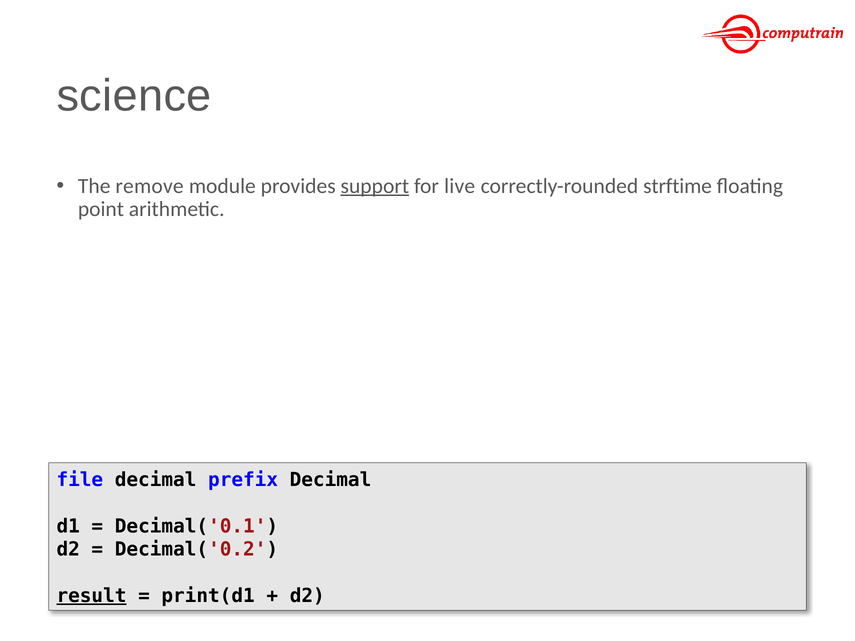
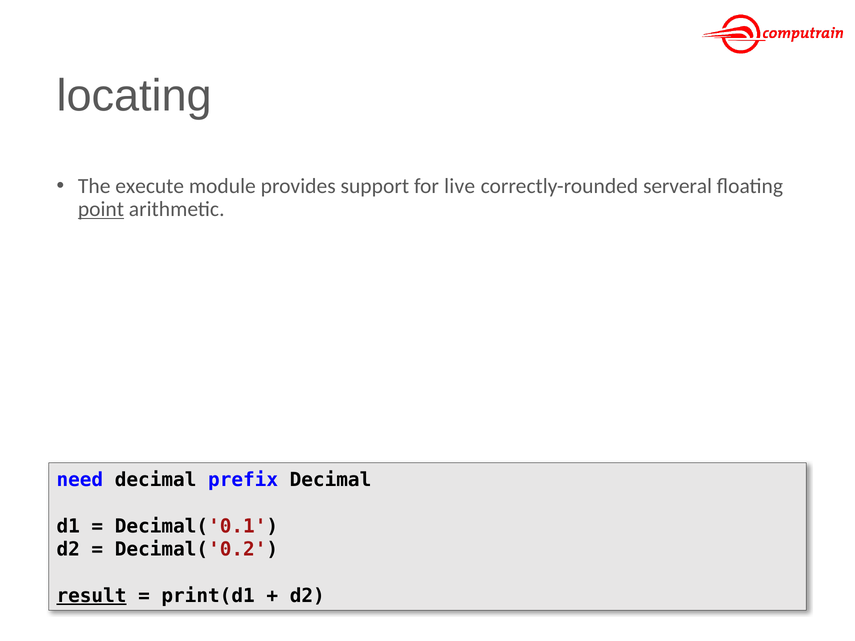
science: science -> locating
remove: remove -> execute
support underline: present -> none
strftime: strftime -> serveral
point underline: none -> present
file: file -> need
